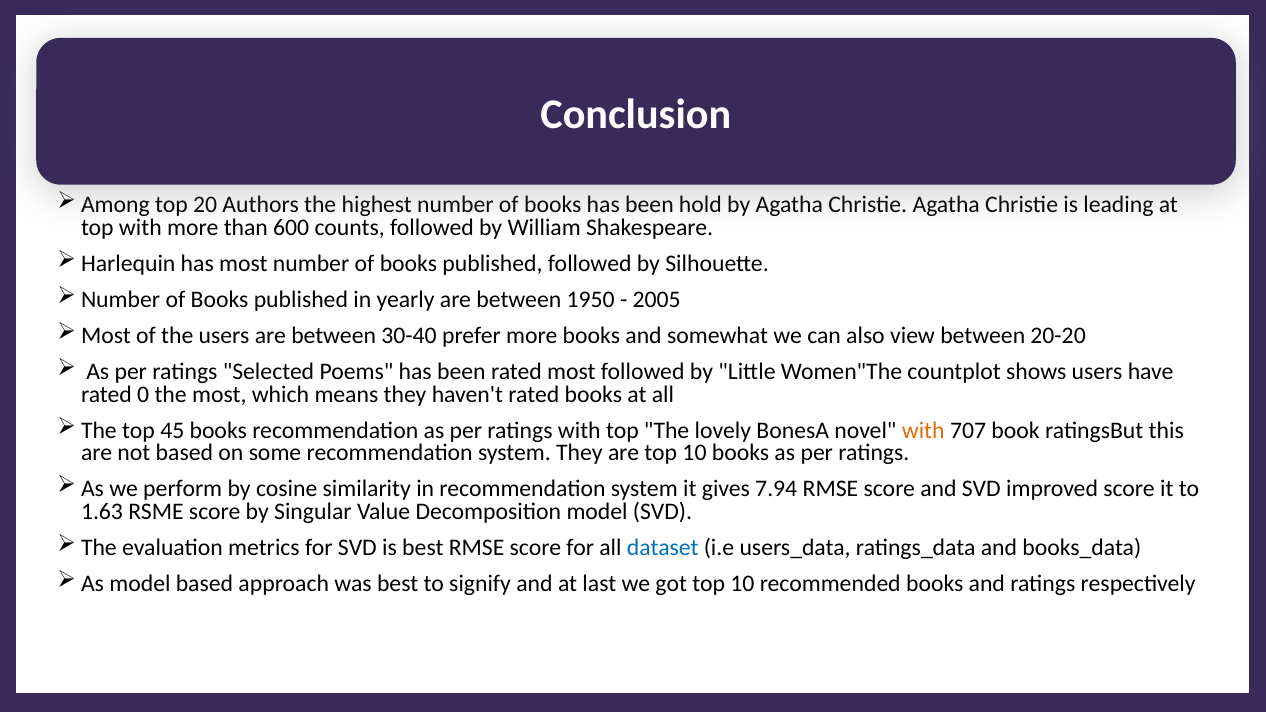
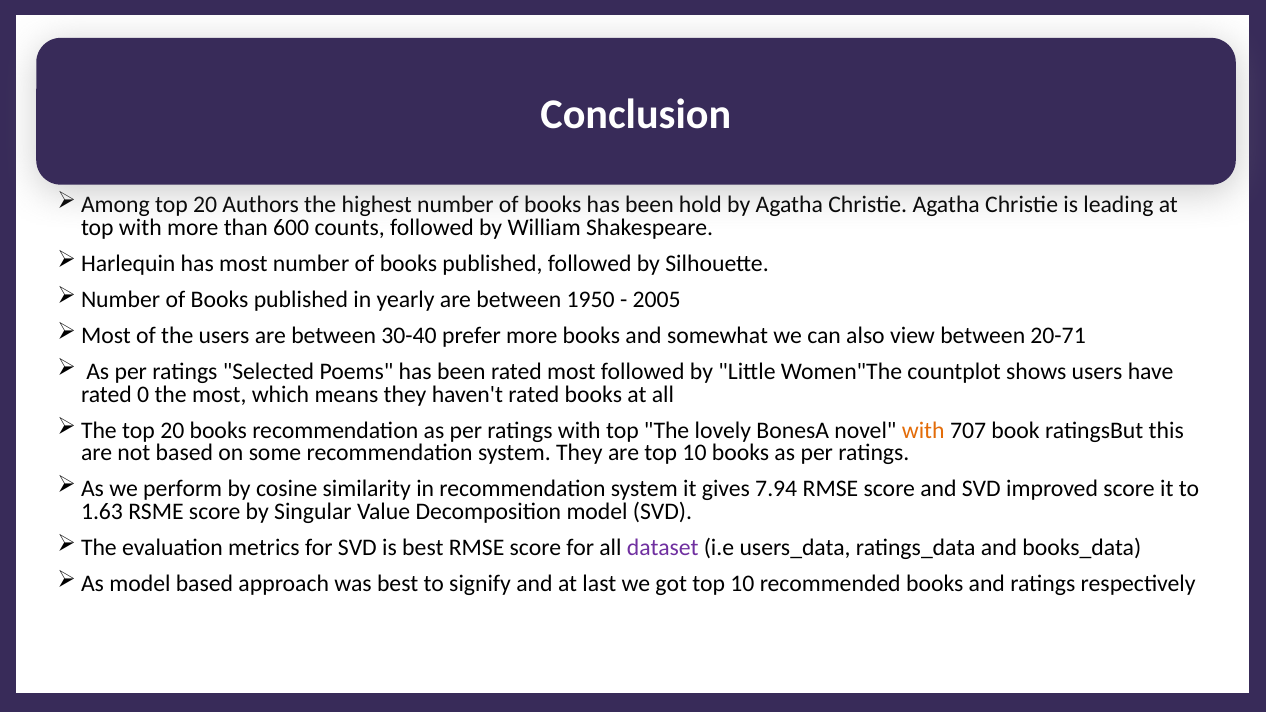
20-20: 20-20 -> 20-71
The top 45: 45 -> 20
dataset colour: blue -> purple
